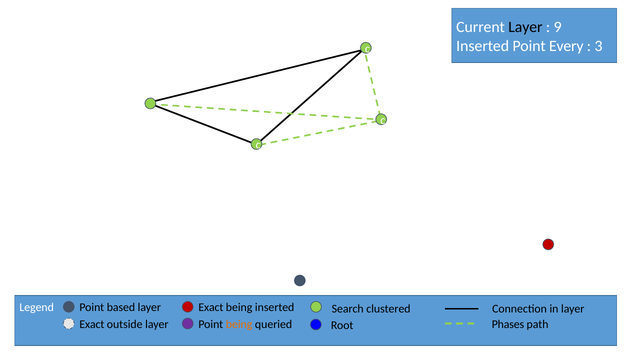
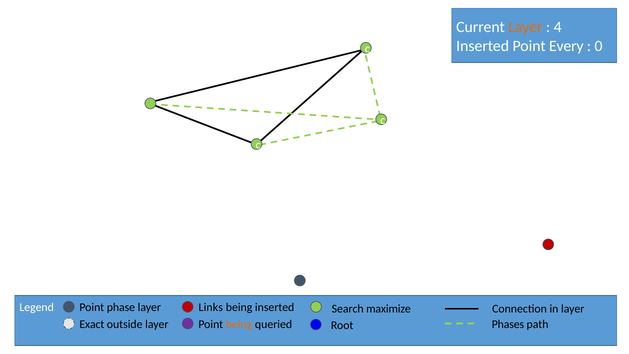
Layer at (525, 27) colour: black -> orange
9: 9 -> 4
3: 3 -> 0
based: based -> phase
Exact at (211, 307): Exact -> Links
clustered: clustered -> maximize
